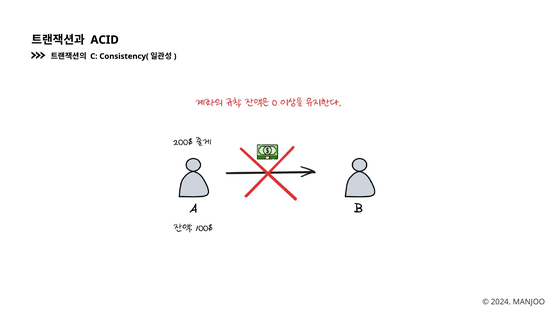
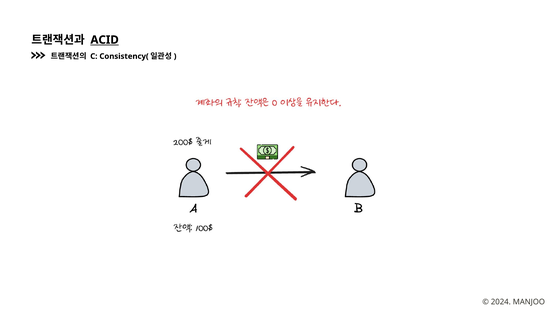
ACID underline: none -> present
